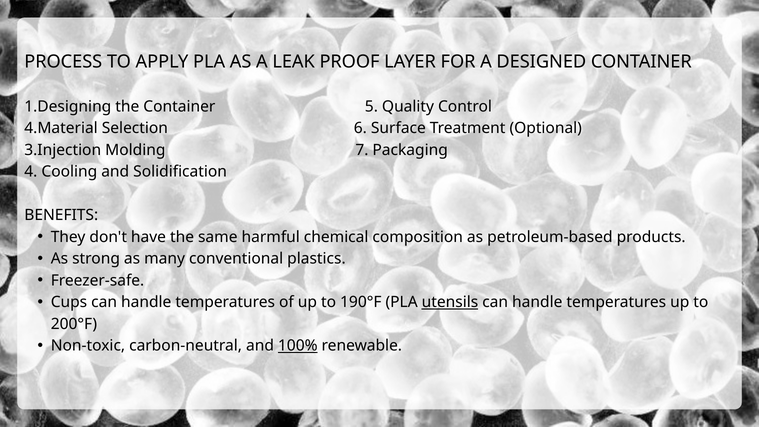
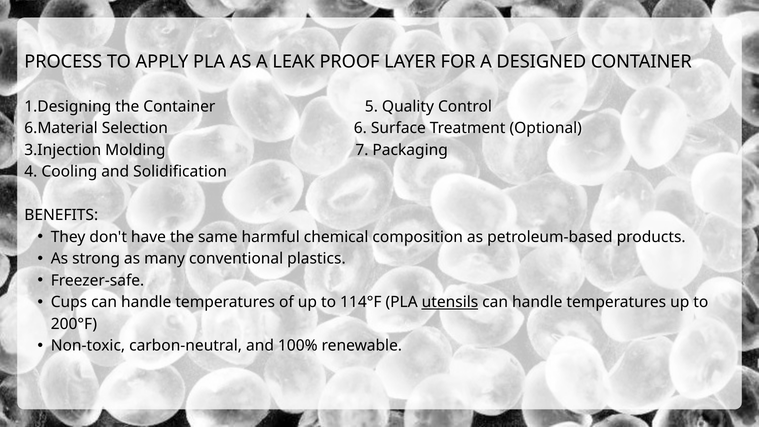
4.Material: 4.Material -> 6.Material
190°F: 190°F -> 114°F
100% underline: present -> none
